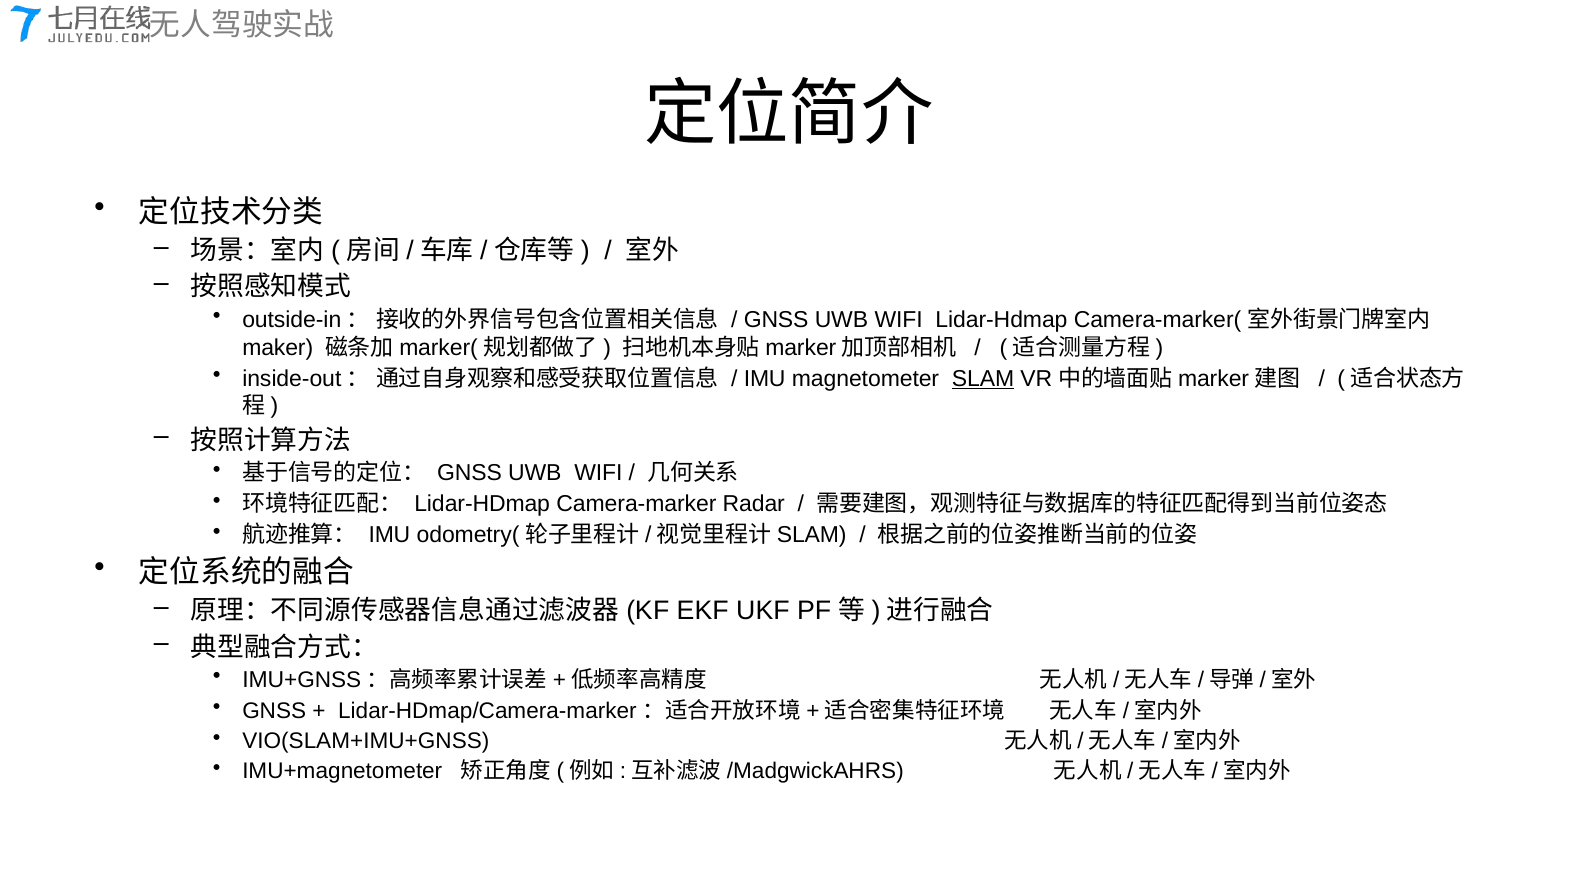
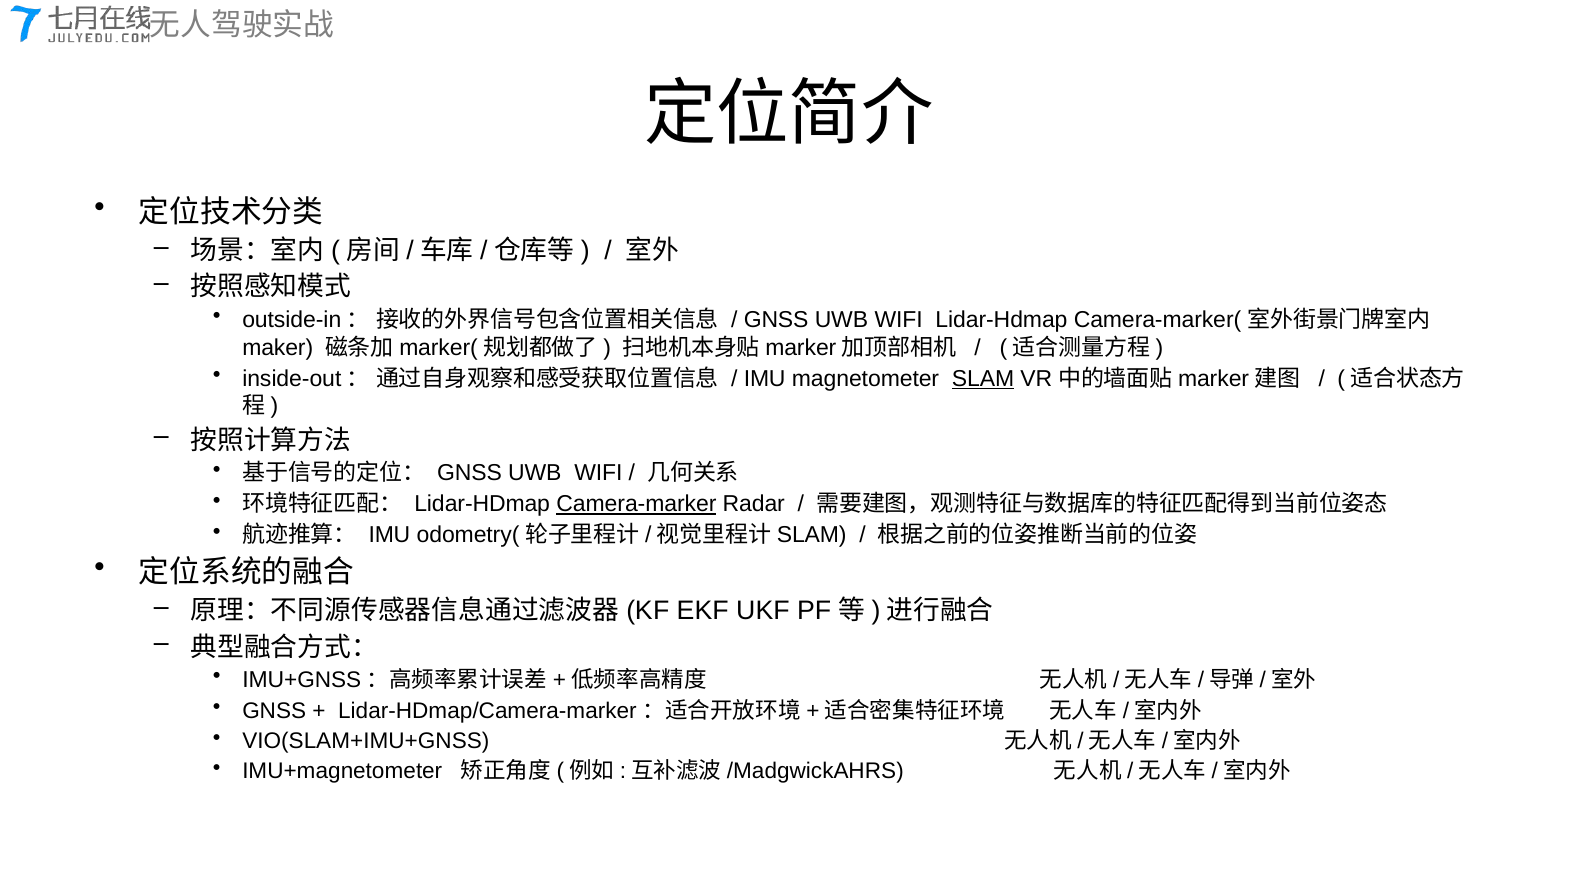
Camera-marker underline: none -> present
